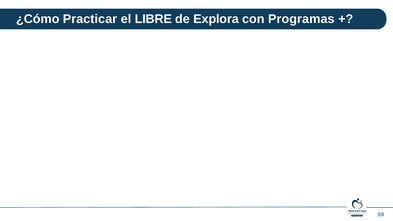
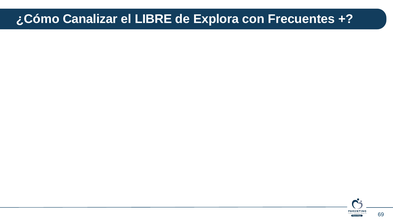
Practicar: Practicar -> Canalizar
Programas: Programas -> Frecuentes
